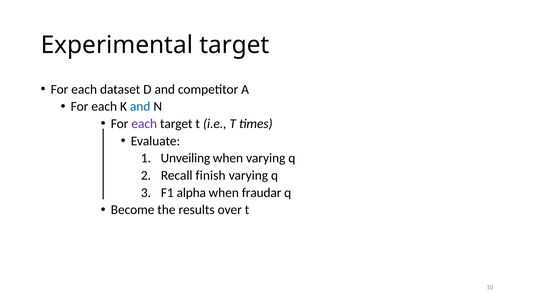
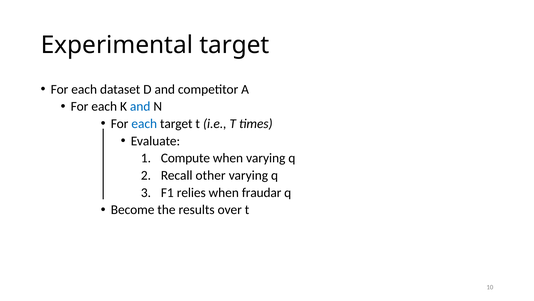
each at (144, 123) colour: purple -> blue
Unveiling: Unveiling -> Compute
finish: finish -> other
alpha: alpha -> relies
